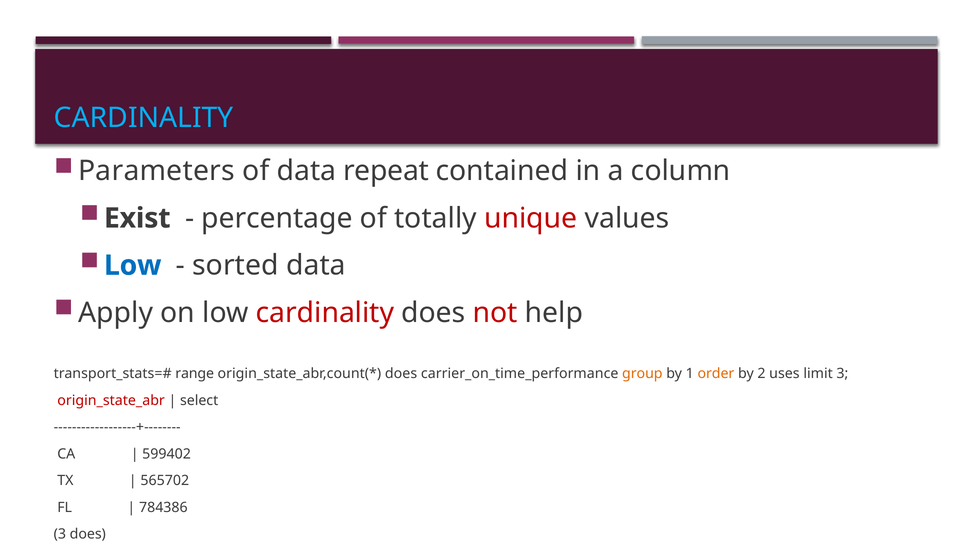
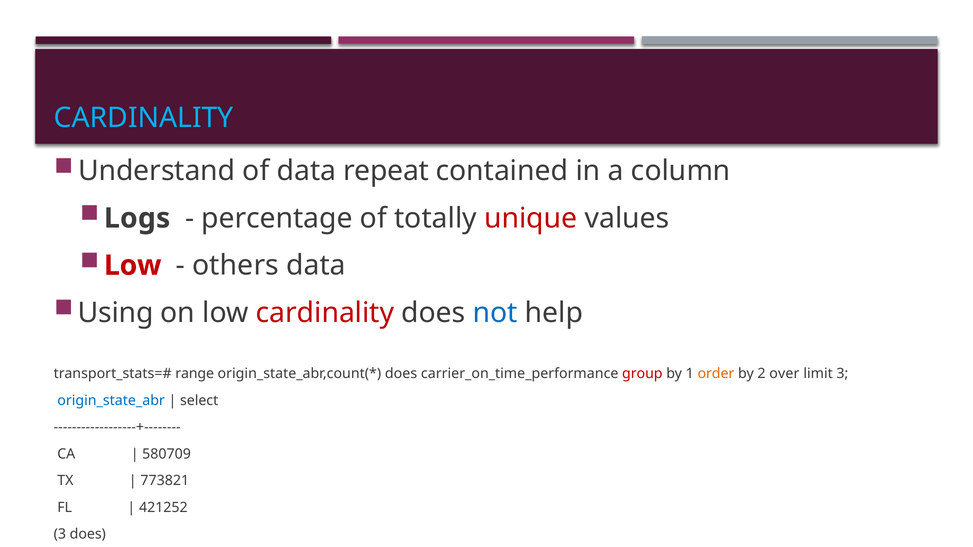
Parameters: Parameters -> Understand
Exist: Exist -> Logs
Low at (133, 266) colour: blue -> red
sorted: sorted -> others
Apply: Apply -> Using
not colour: red -> blue
group colour: orange -> red
uses: uses -> over
origin_state_abr colour: red -> blue
599402: 599402 -> 580709
565702: 565702 -> 773821
784386: 784386 -> 421252
